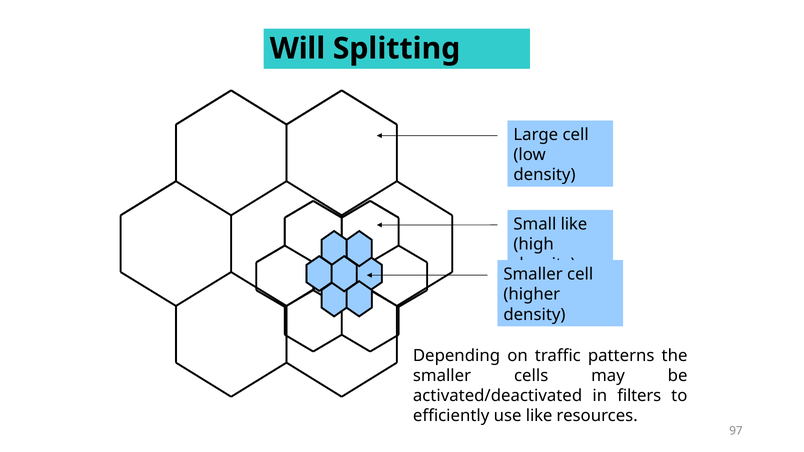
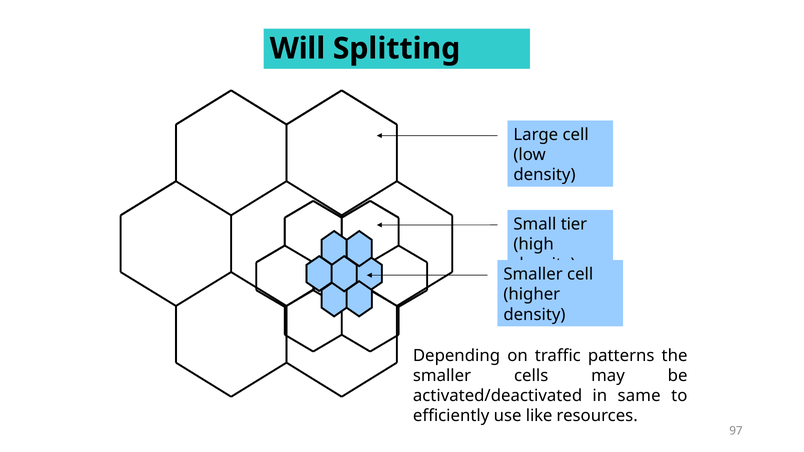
Small like: like -> tier
filters: filters -> same
